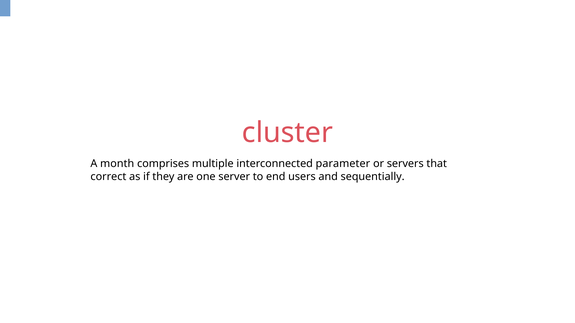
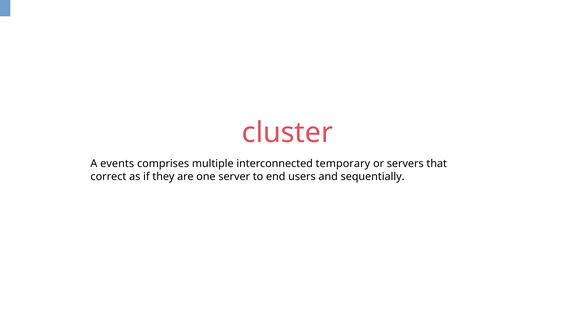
month: month -> events
parameter: parameter -> temporary
